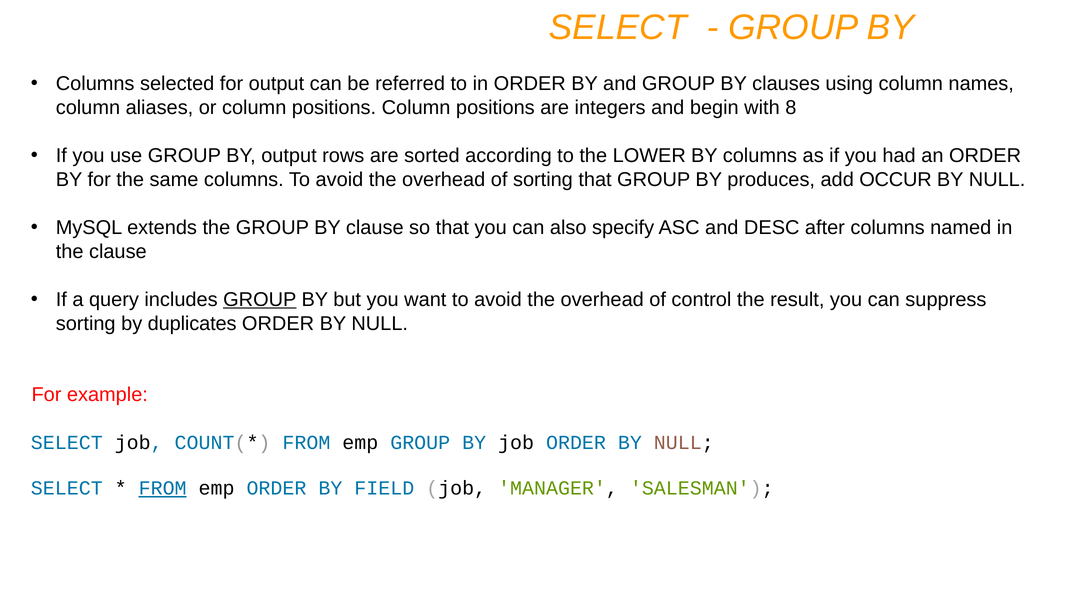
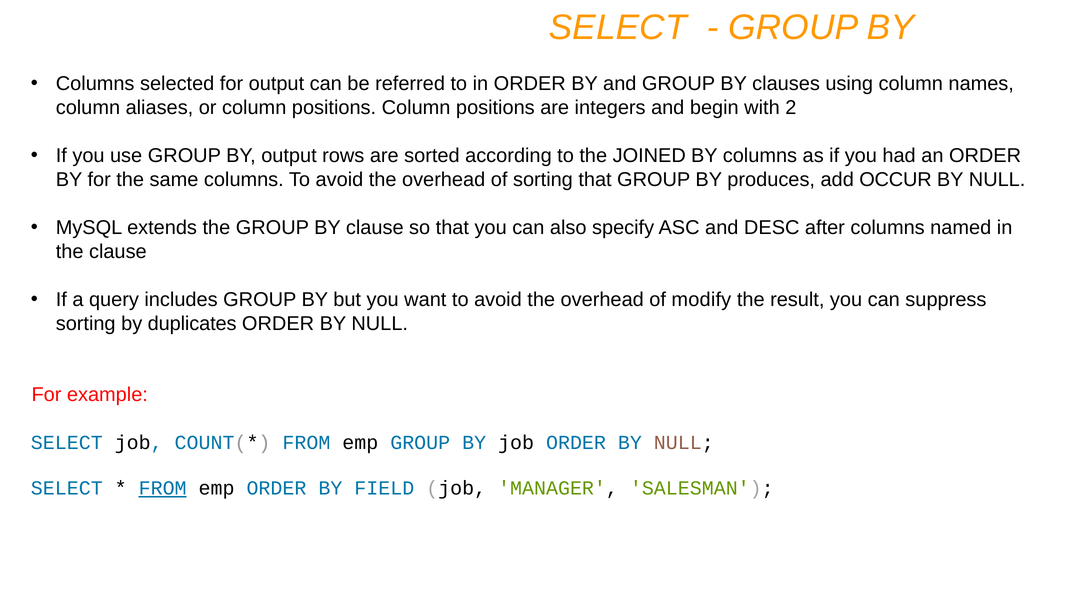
8: 8 -> 2
LOWER: LOWER -> JOINED
GROUP at (260, 300) underline: present -> none
control: control -> modify
